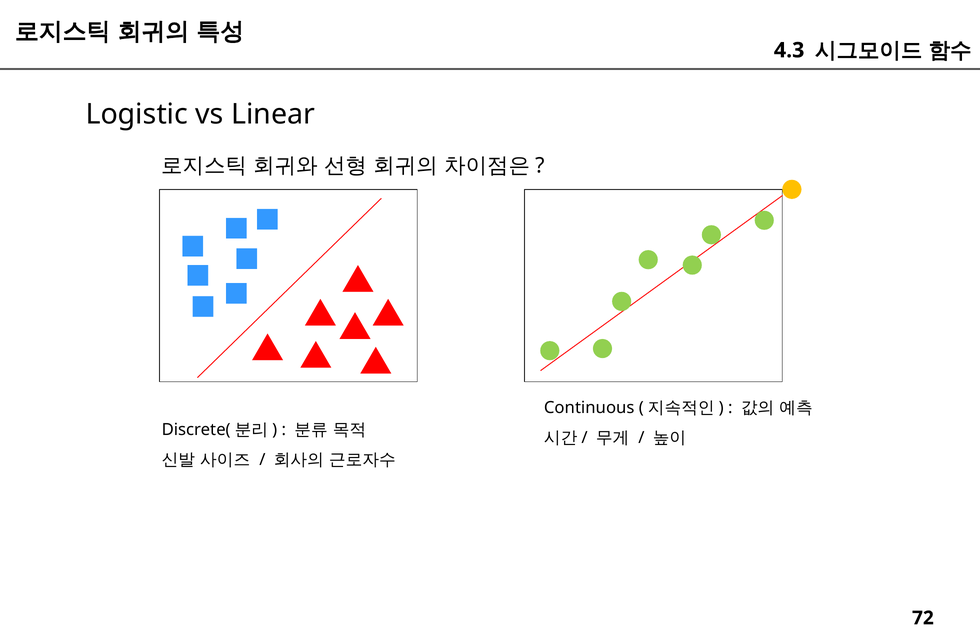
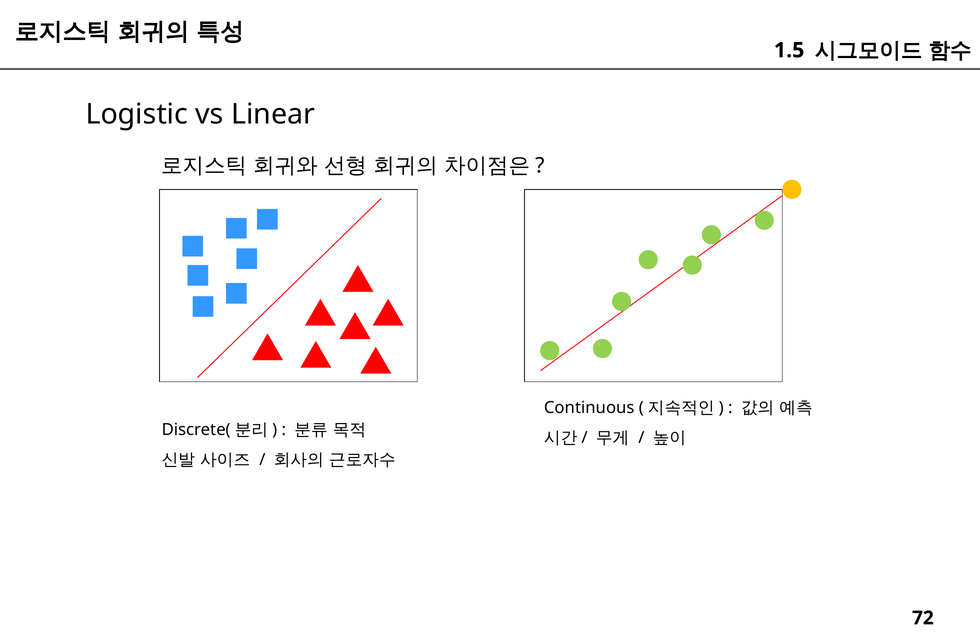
4.3: 4.3 -> 1.5
